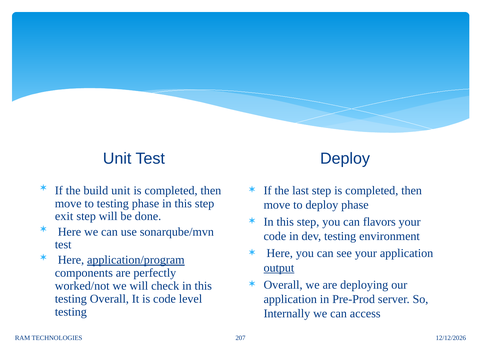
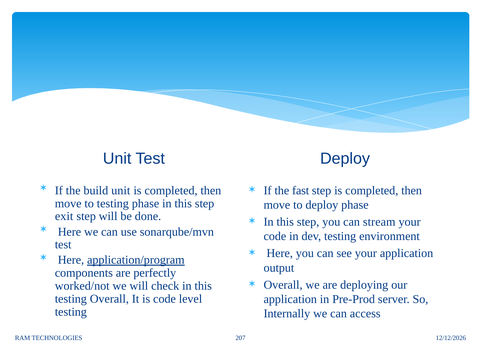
last: last -> fast
flavors: flavors -> stream
output underline: present -> none
